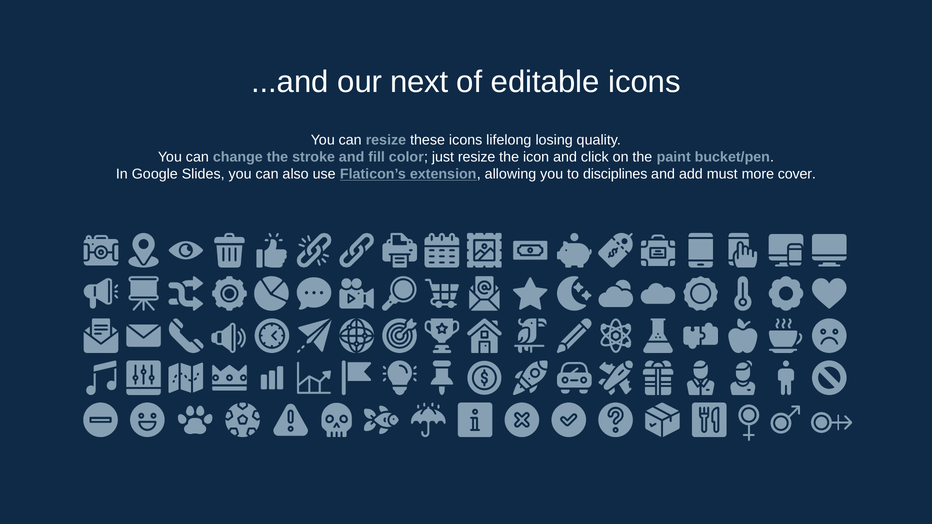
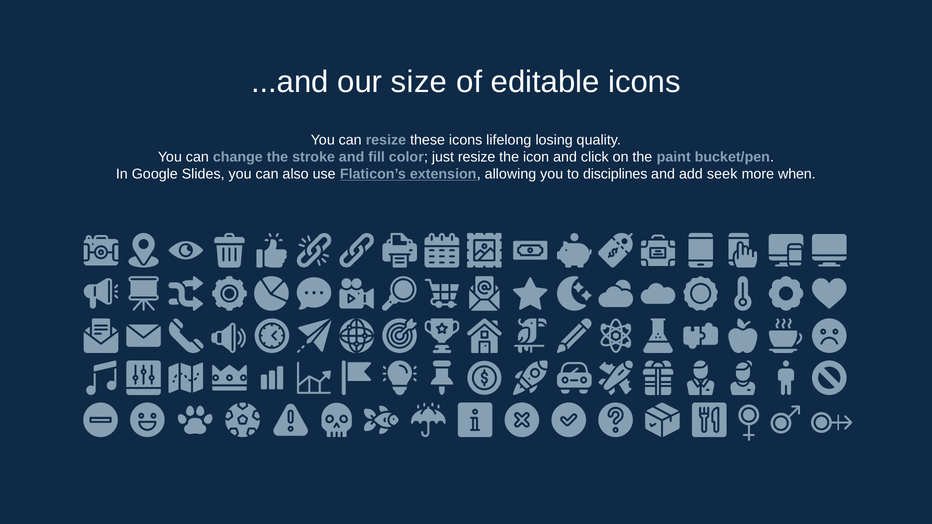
next: next -> size
must: must -> seek
cover: cover -> when
